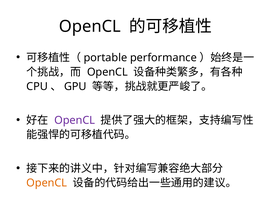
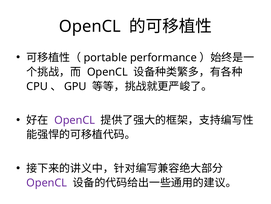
OpenCL at (47, 182) colour: orange -> purple
